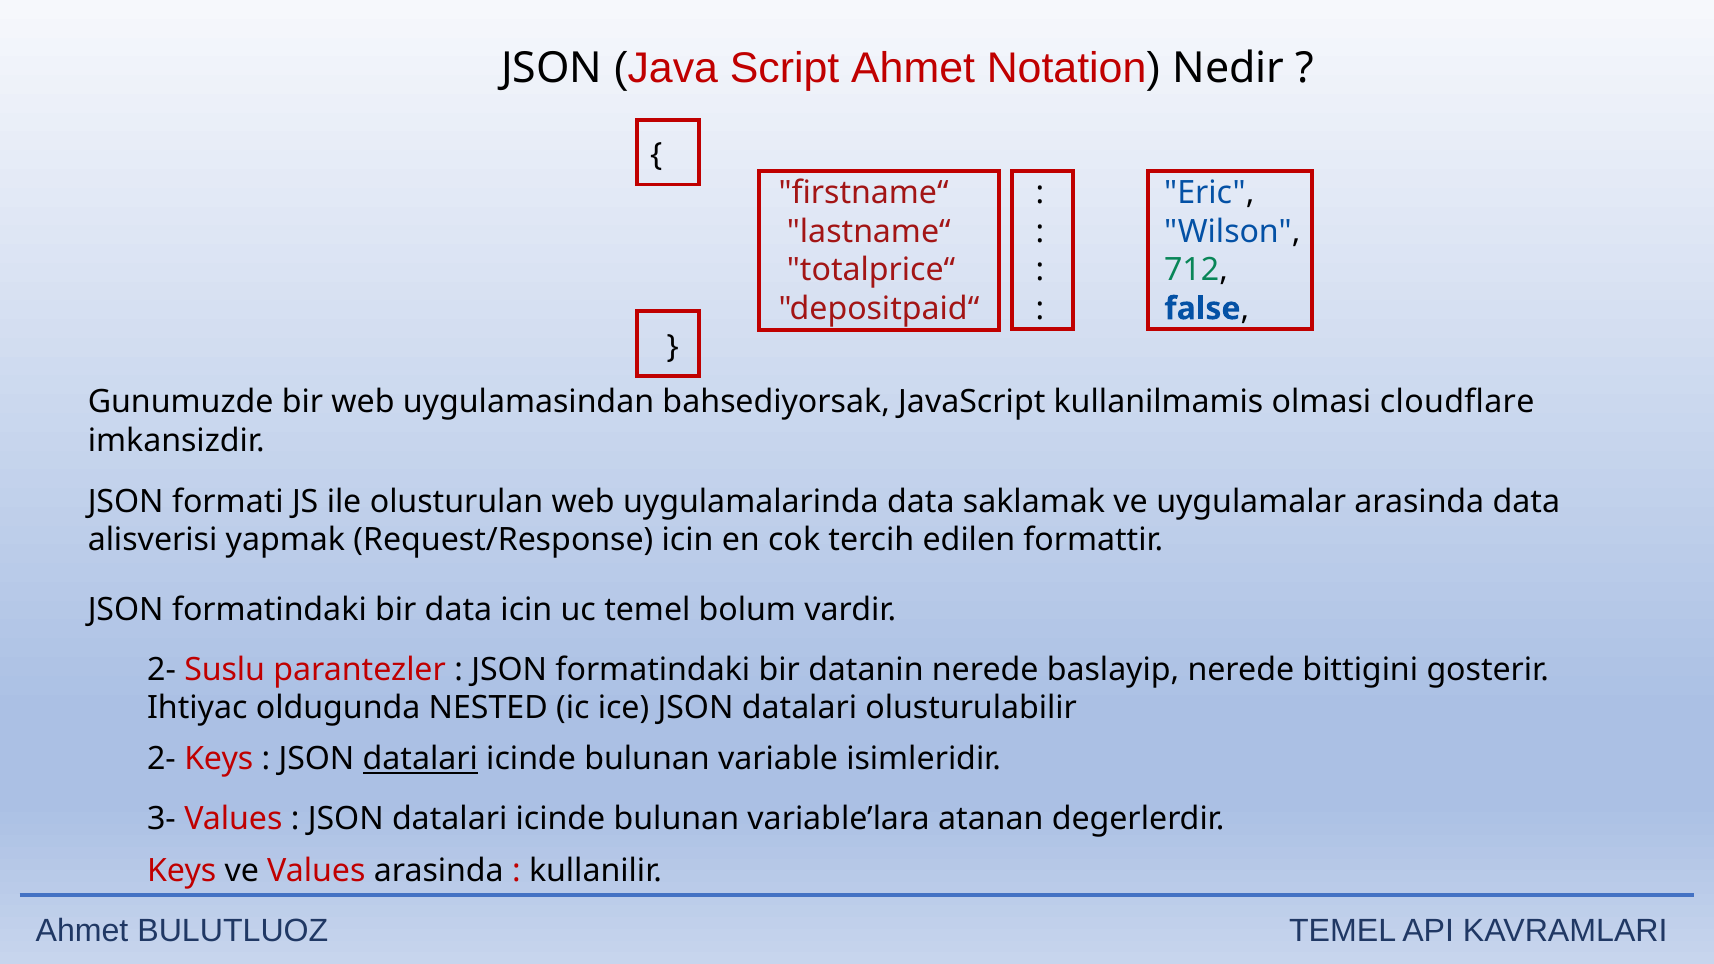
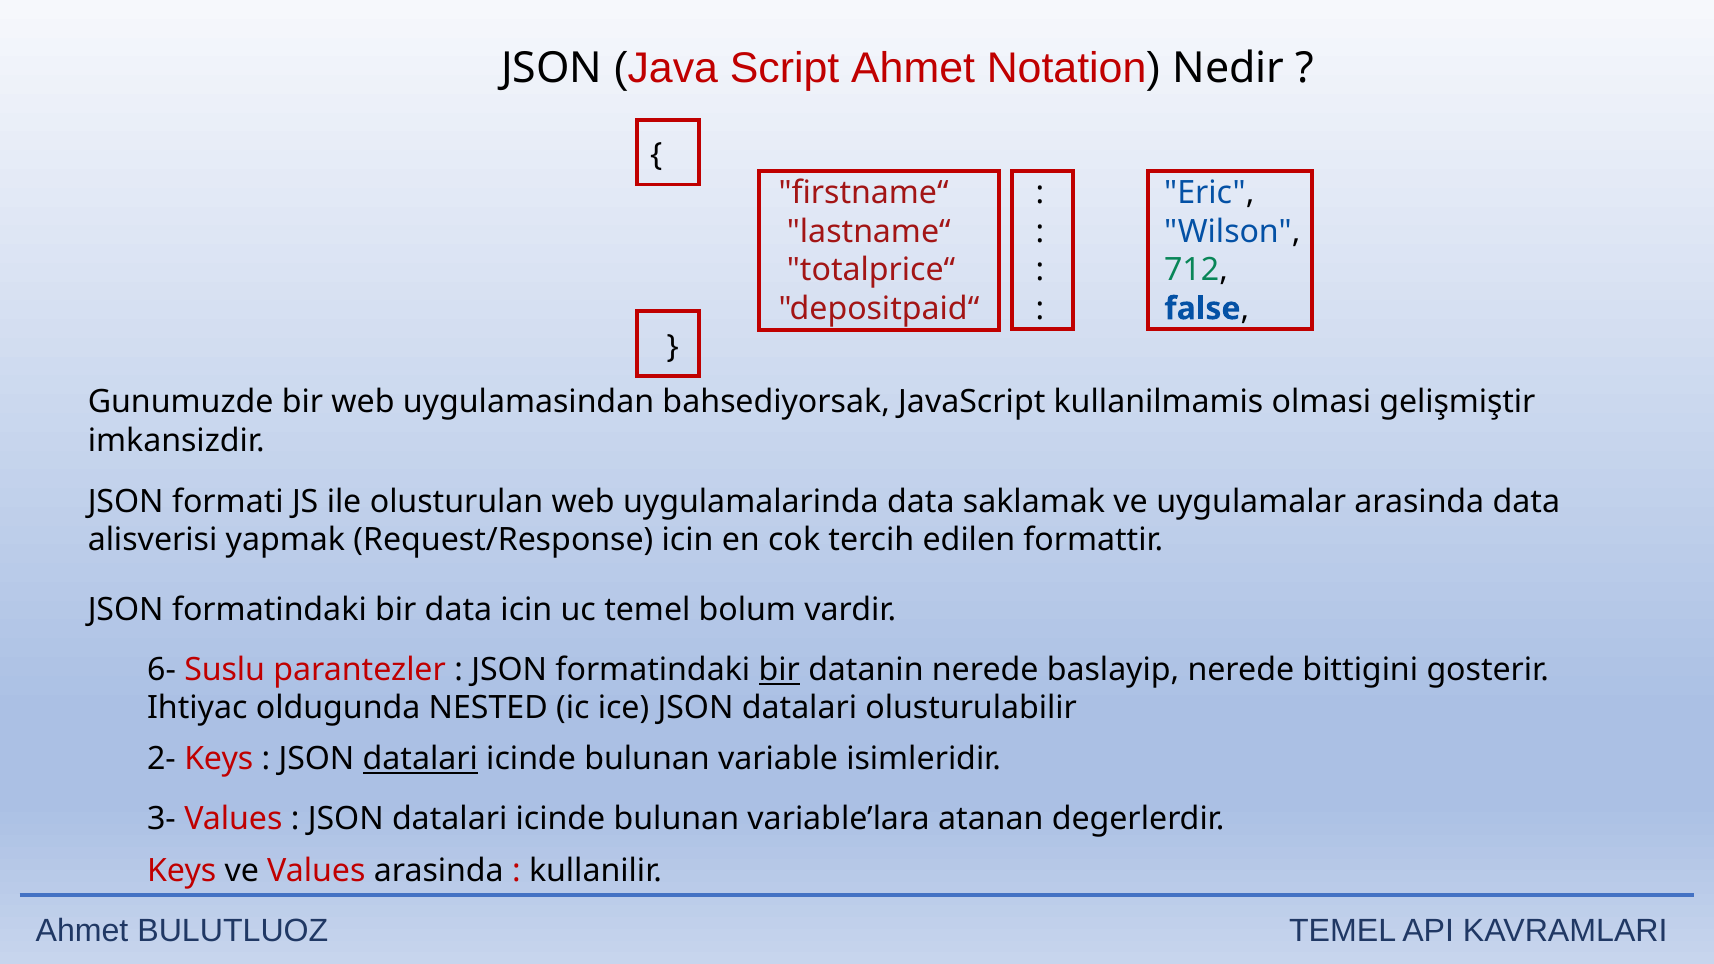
cloudflare: cloudflare -> gelişmiştir
2- at (162, 670): 2- -> 6-
bir at (779, 670) underline: none -> present
